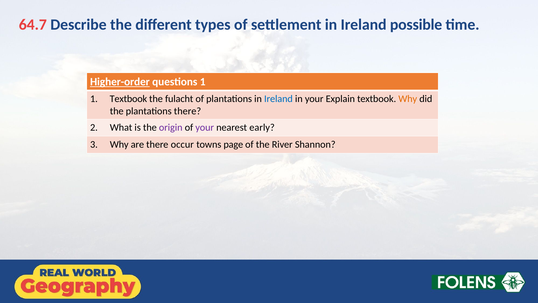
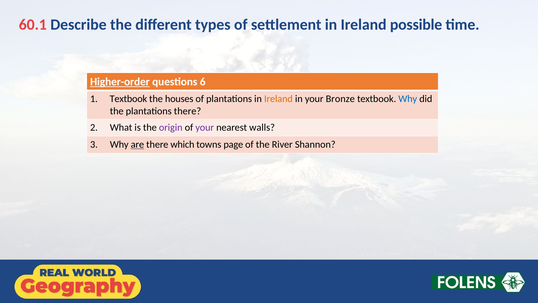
64.7: 64.7 -> 60.1
questions 1: 1 -> 6
fulacht: fulacht -> houses
Ireland at (278, 99) colour: blue -> orange
Explain: Explain -> Bronze
Why at (408, 99) colour: orange -> blue
early: early -> walls
are underline: none -> present
occur: occur -> which
